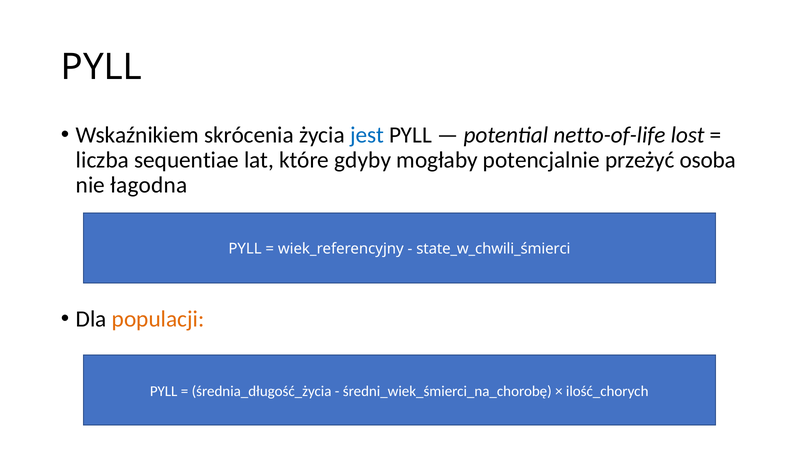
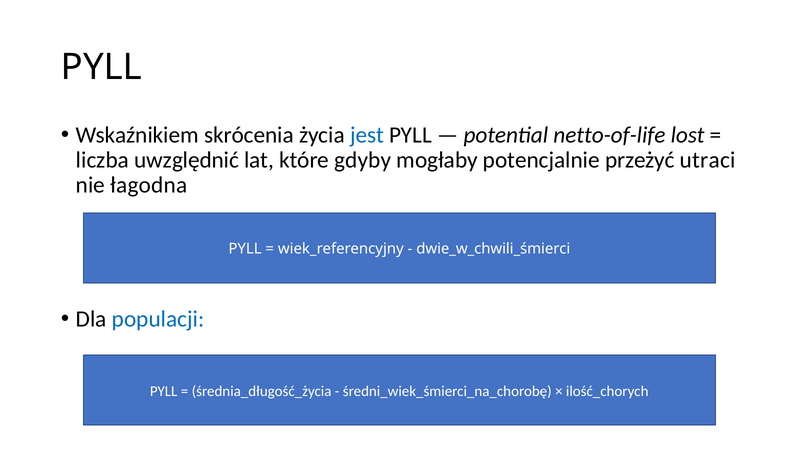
sequentiae: sequentiae -> uwzględnić
osoba: osoba -> utraci
state_w_chwili_śmierci: state_w_chwili_śmierci -> dwie_w_chwili_śmierci
populacji colour: orange -> blue
